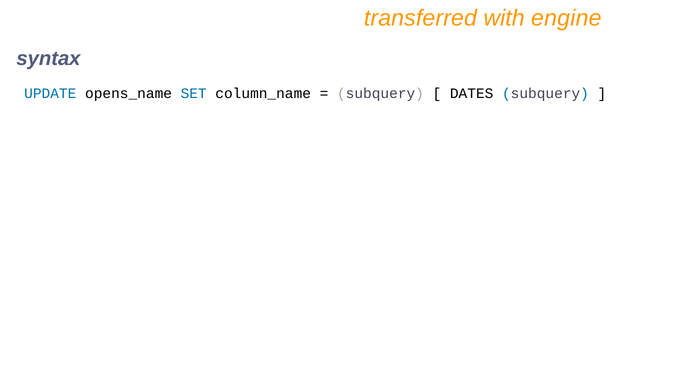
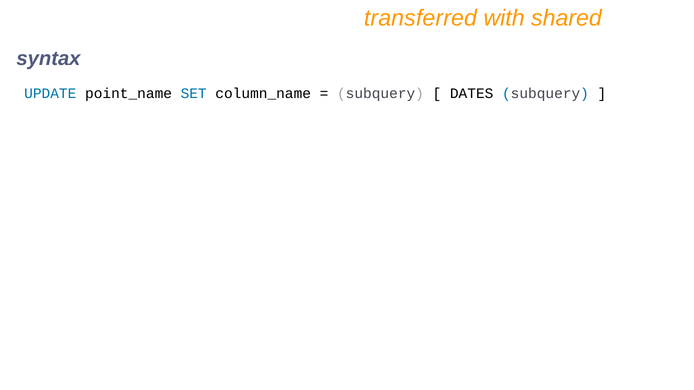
engine: engine -> shared
opens_name: opens_name -> point_name
